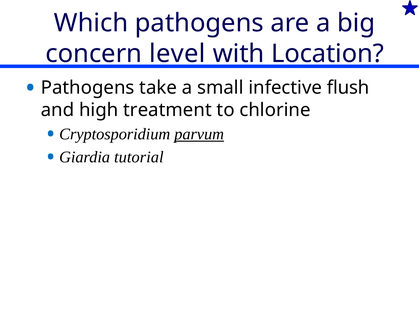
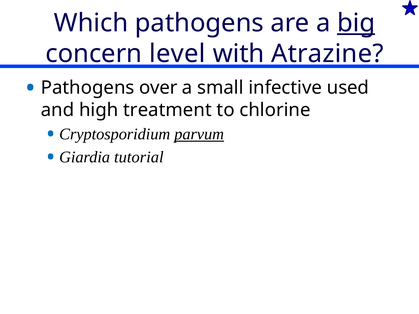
big underline: none -> present
Location: Location -> Atrazine
take: take -> over
flush: flush -> used
